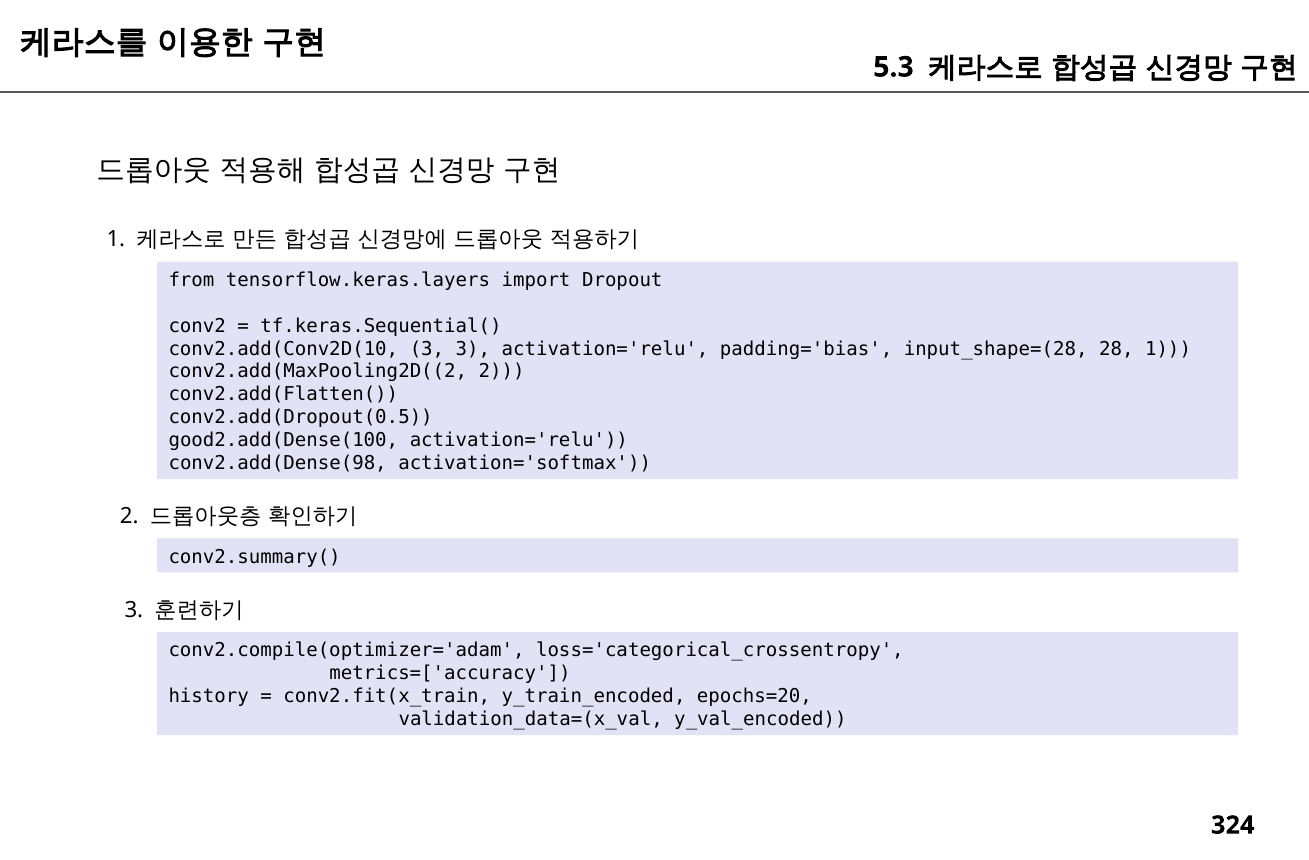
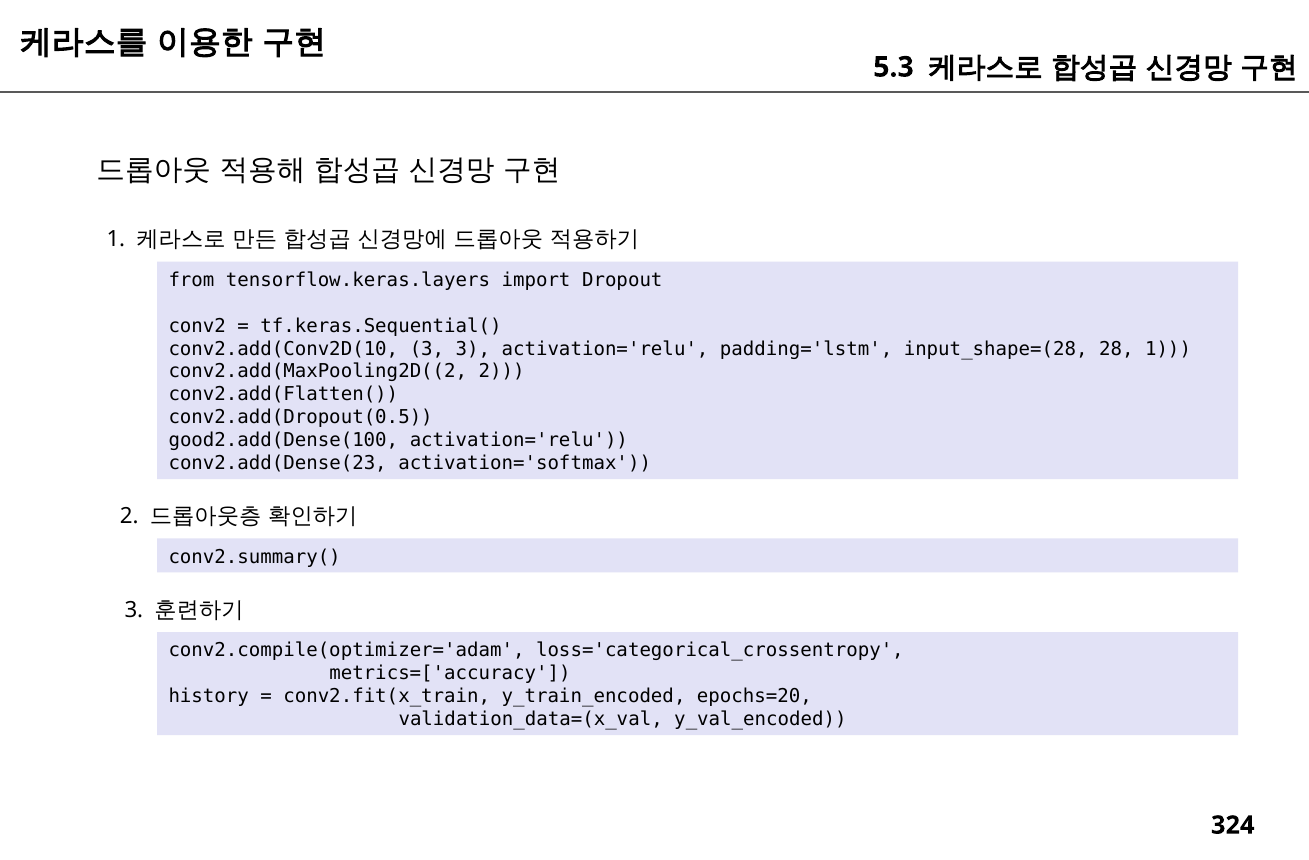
padding='bias: padding='bias -> padding='lstm
conv2.add(Dense(98: conv2.add(Dense(98 -> conv2.add(Dense(23
